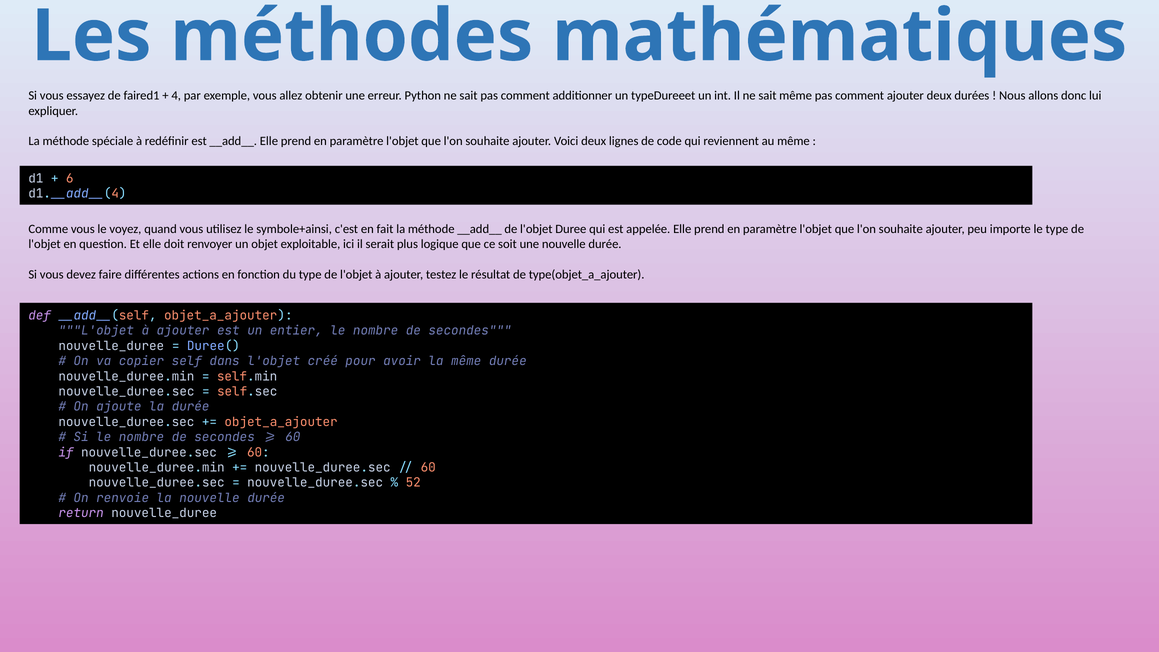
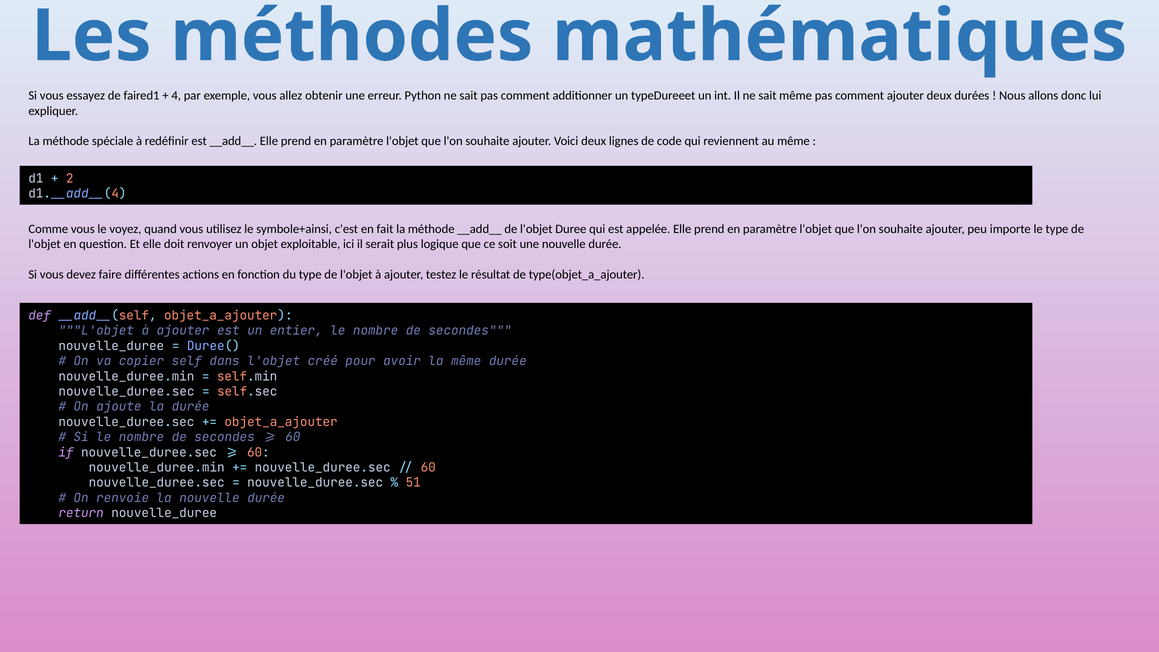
6: 6 -> 2
52: 52 -> 51
